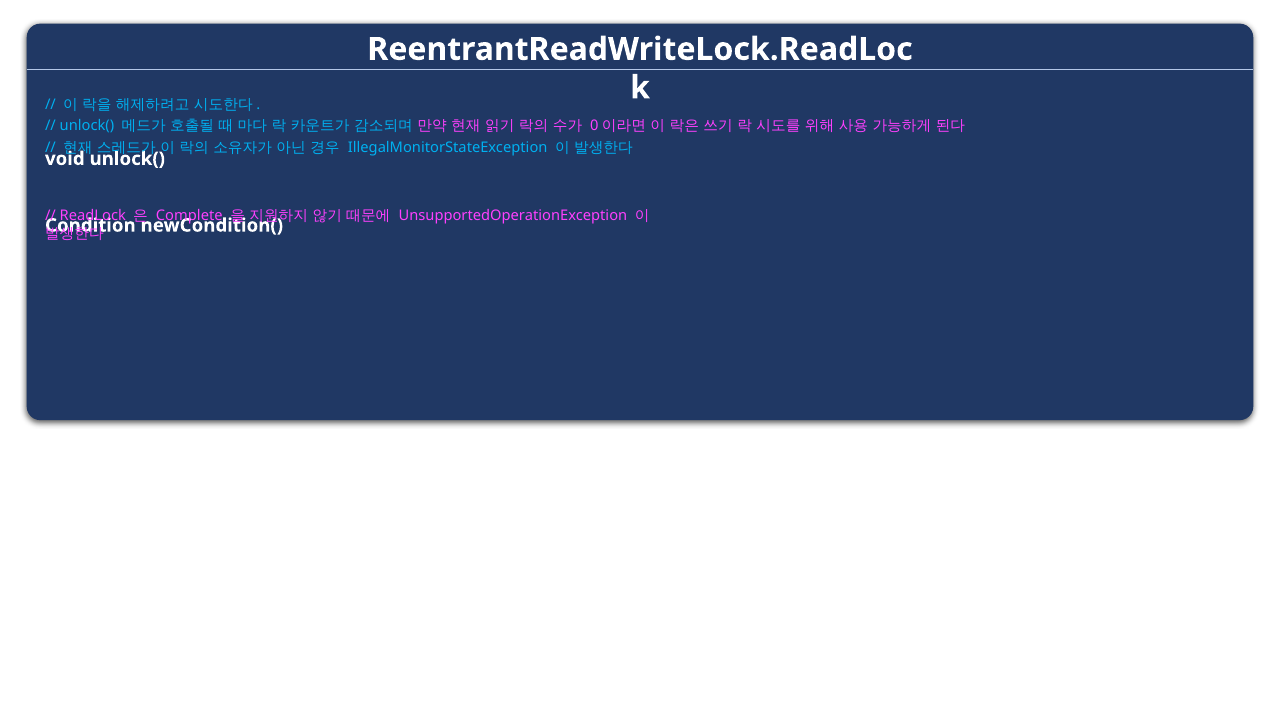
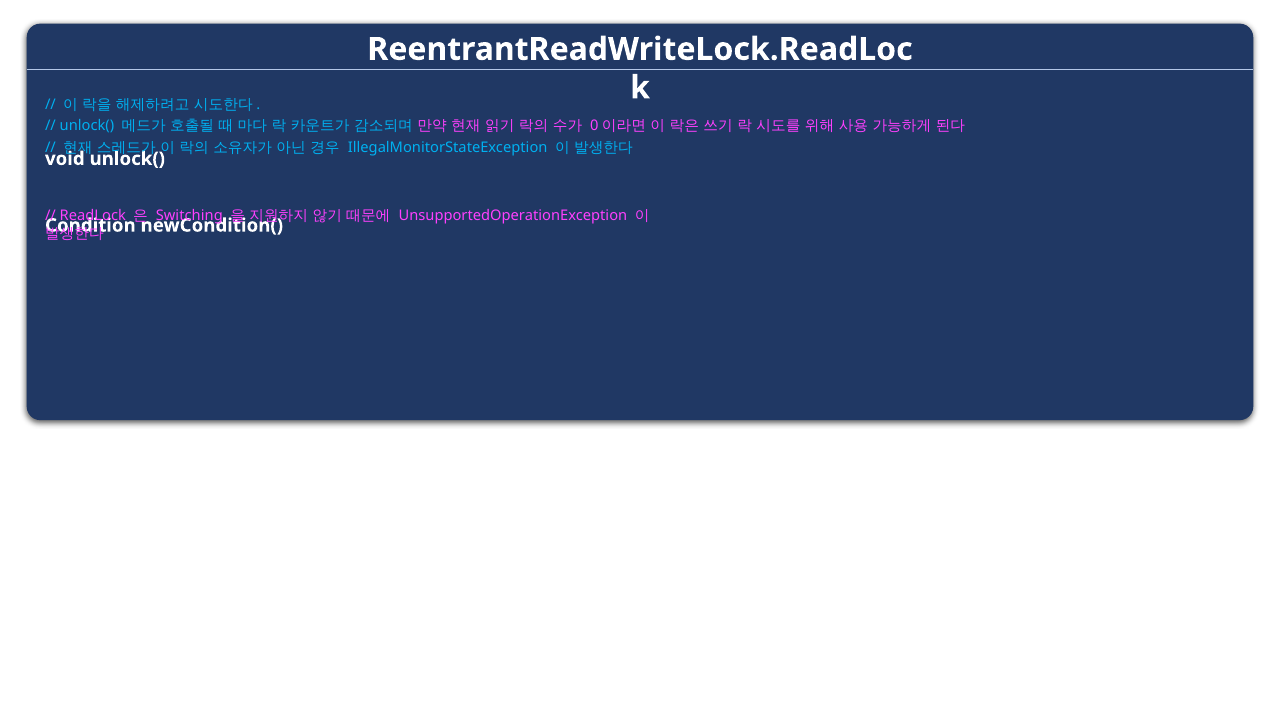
Complete: Complete -> Switching
